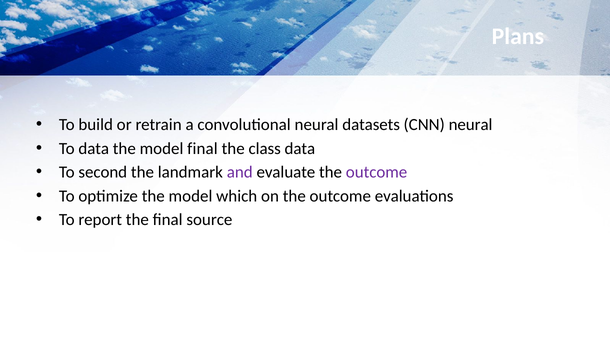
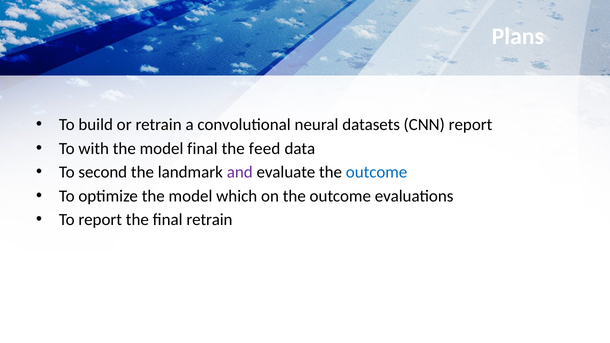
CNN neural: neural -> report
To data: data -> with
class: class -> feed
outcome at (377, 172) colour: purple -> blue
final source: source -> retrain
